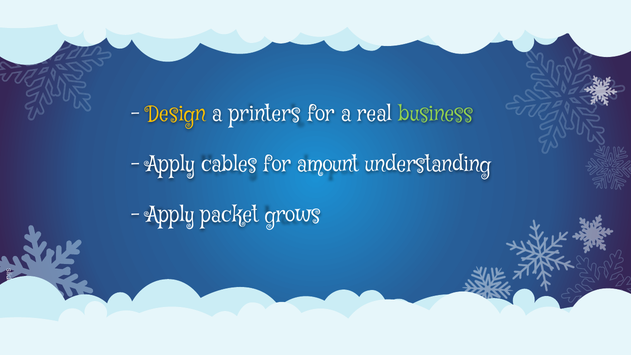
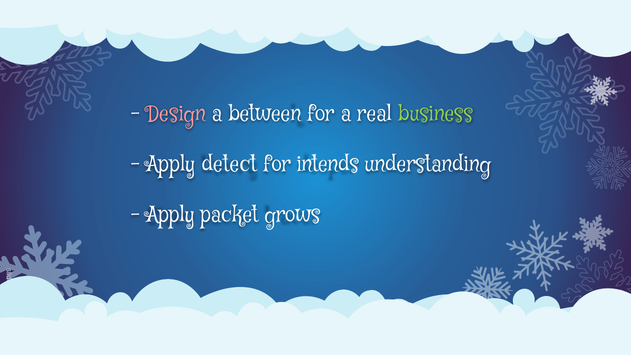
Design colour: yellow -> pink
printers: printers -> between
cables: cables -> detect
amount: amount -> intends
